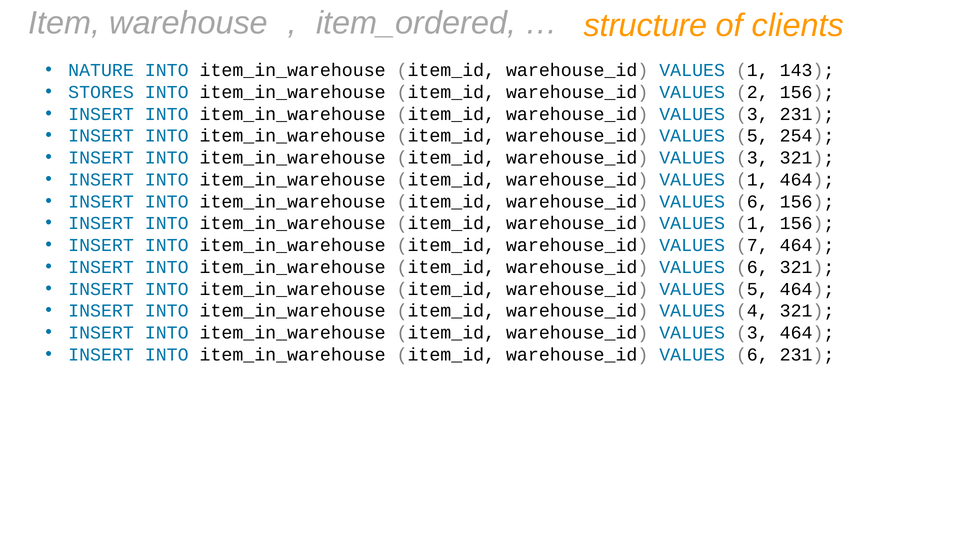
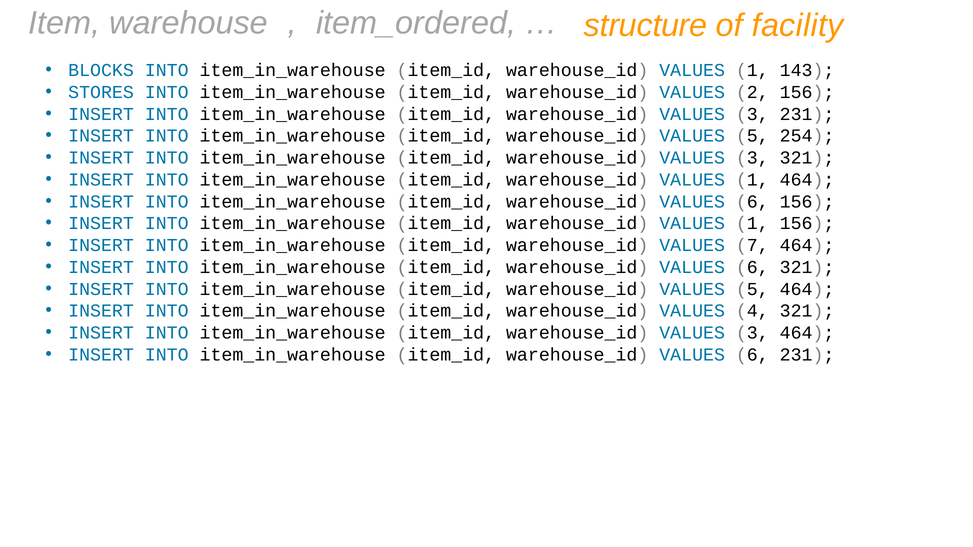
clients: clients -> facility
NATURE: NATURE -> BLOCKS
